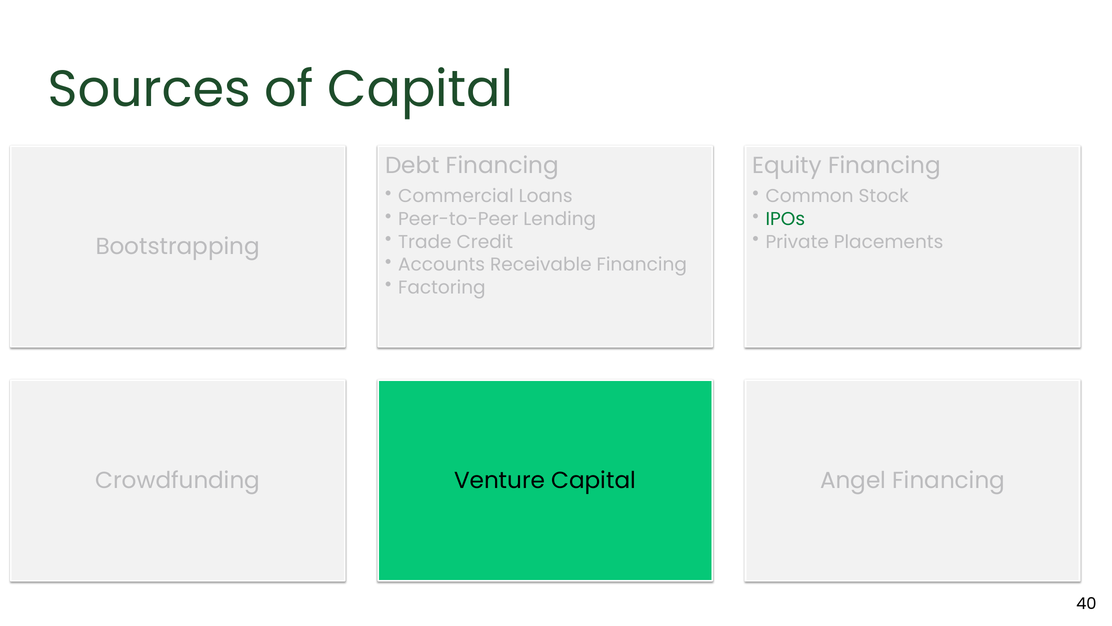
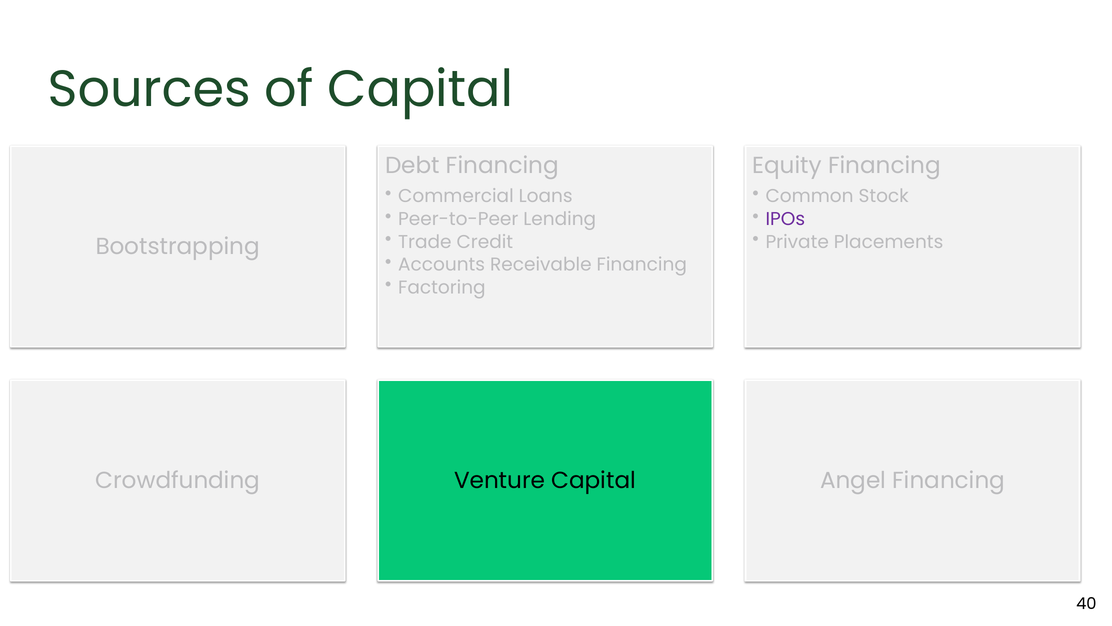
IPOs colour: green -> purple
